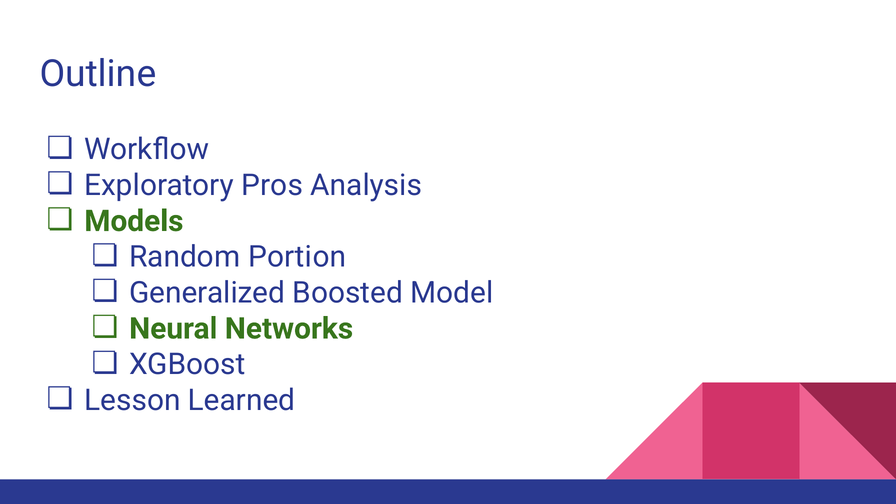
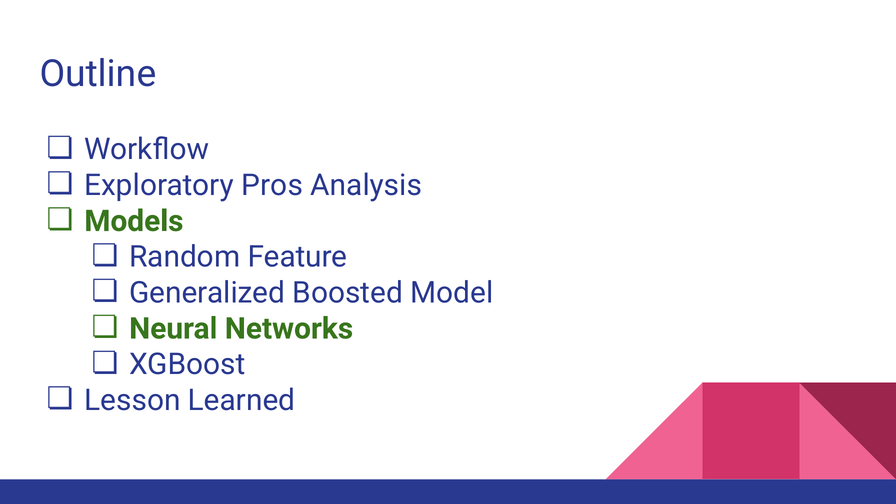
Portion: Portion -> Feature
